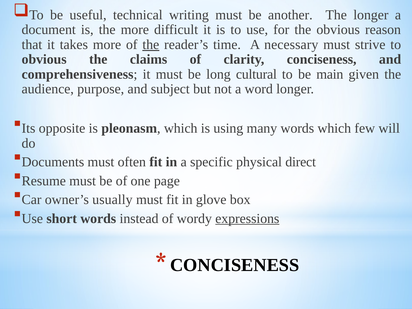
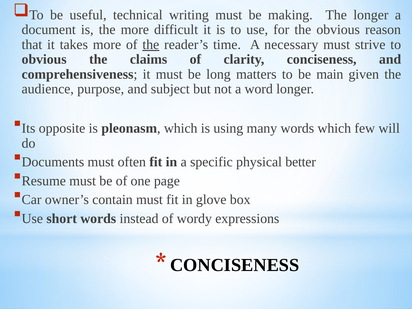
another: another -> making
cultural: cultural -> matters
direct: direct -> better
usually: usually -> contain
expressions underline: present -> none
